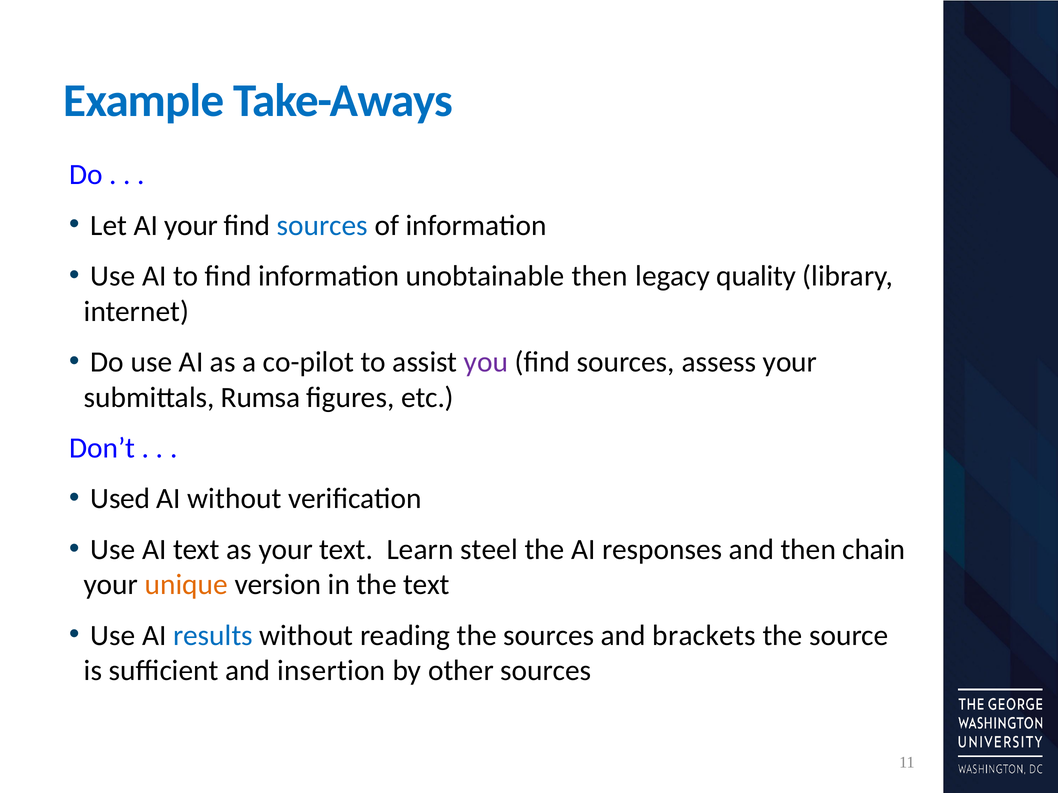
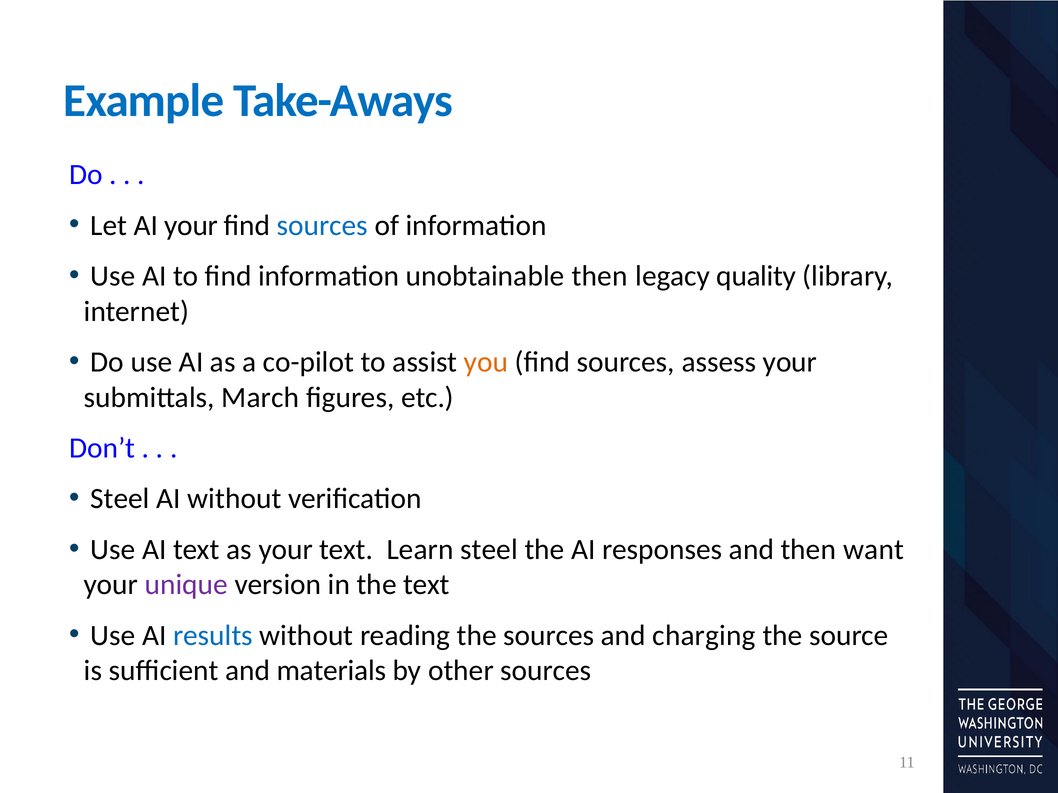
you colour: purple -> orange
Rumsa: Rumsa -> March
Used at (120, 499): Used -> Steel
chain: chain -> want
unique colour: orange -> purple
brackets: brackets -> charging
insertion: insertion -> materials
